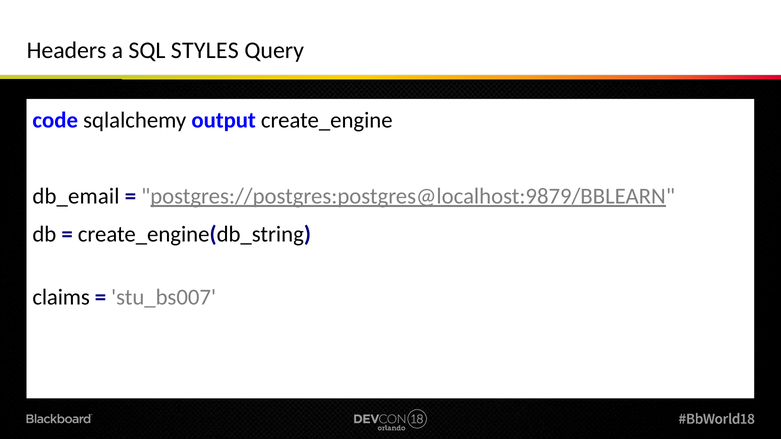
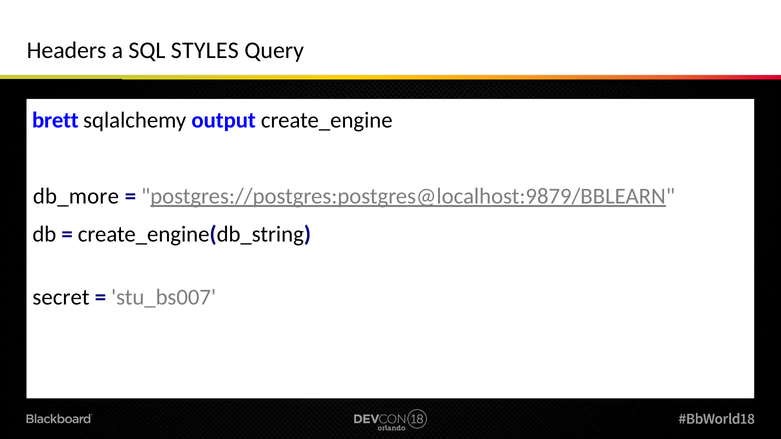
code: code -> brett
db_email: db_email -> db_more
claims: claims -> secret
